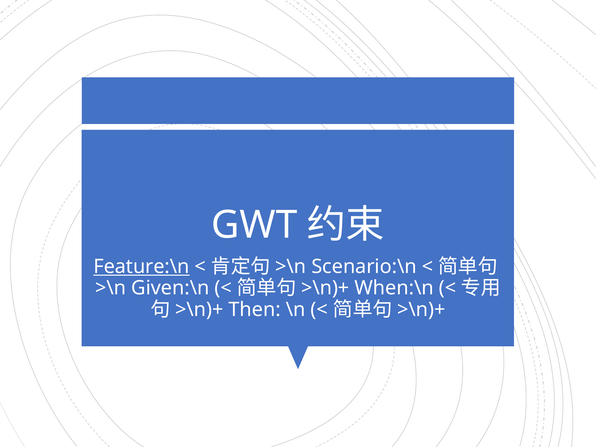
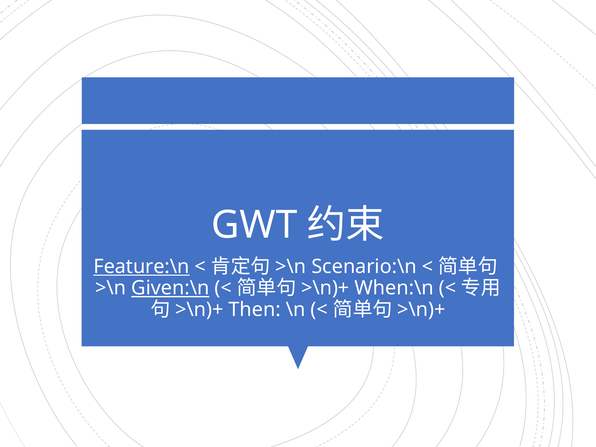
Given:\n underline: none -> present
